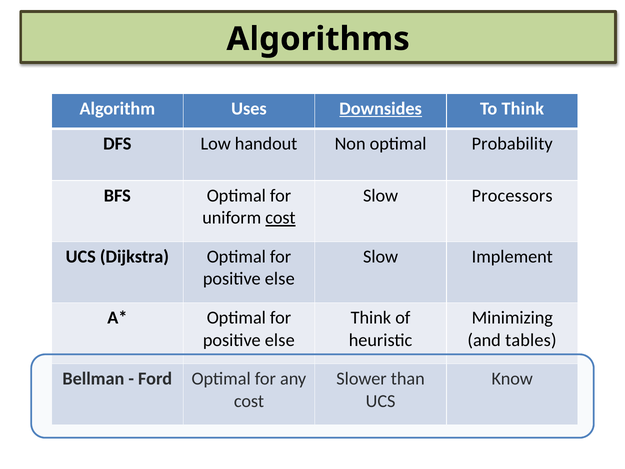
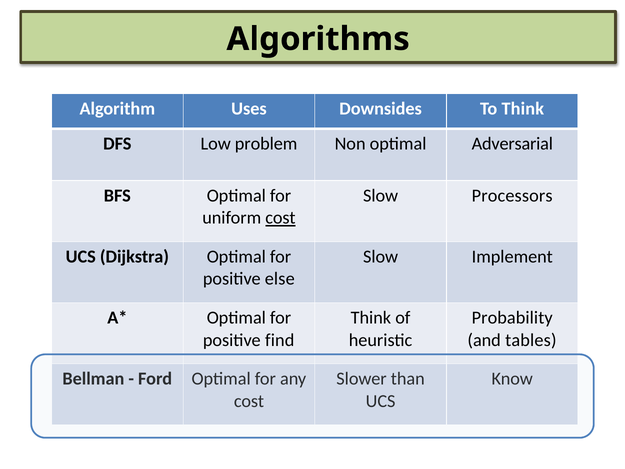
Downsides underline: present -> none
handout: handout -> problem
Probability: Probability -> Adversarial
Minimizing: Minimizing -> Probability
else at (280, 340): else -> find
